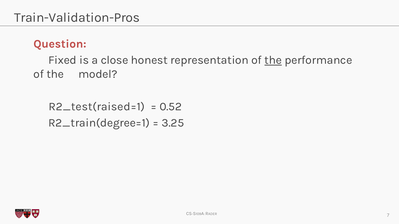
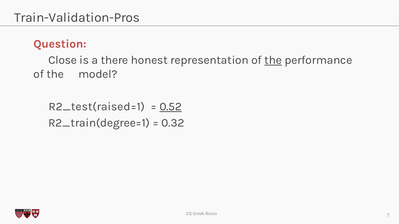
Fixed: Fixed -> Close
close: close -> there
0.52 underline: none -> present
3.25: 3.25 -> 0.32
